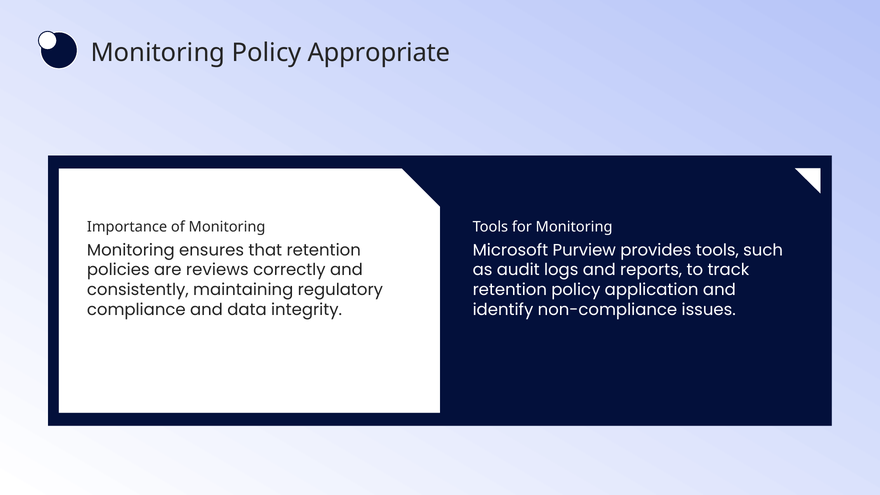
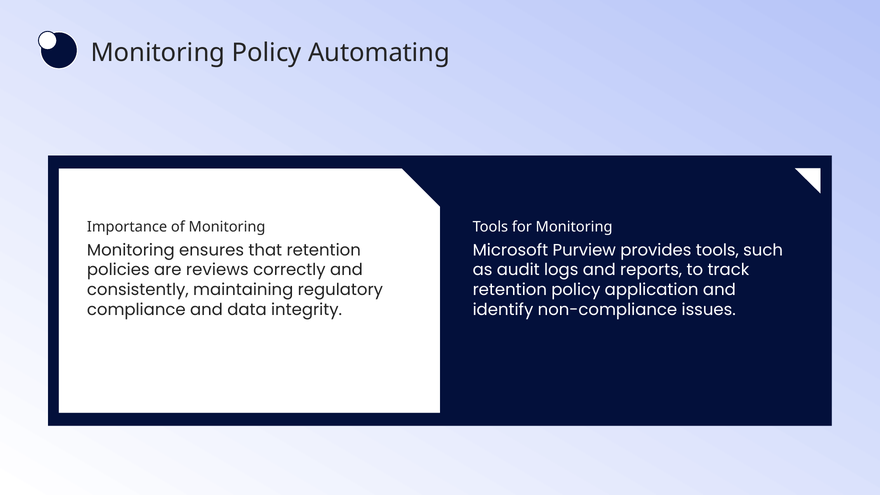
Appropriate: Appropriate -> Automating
